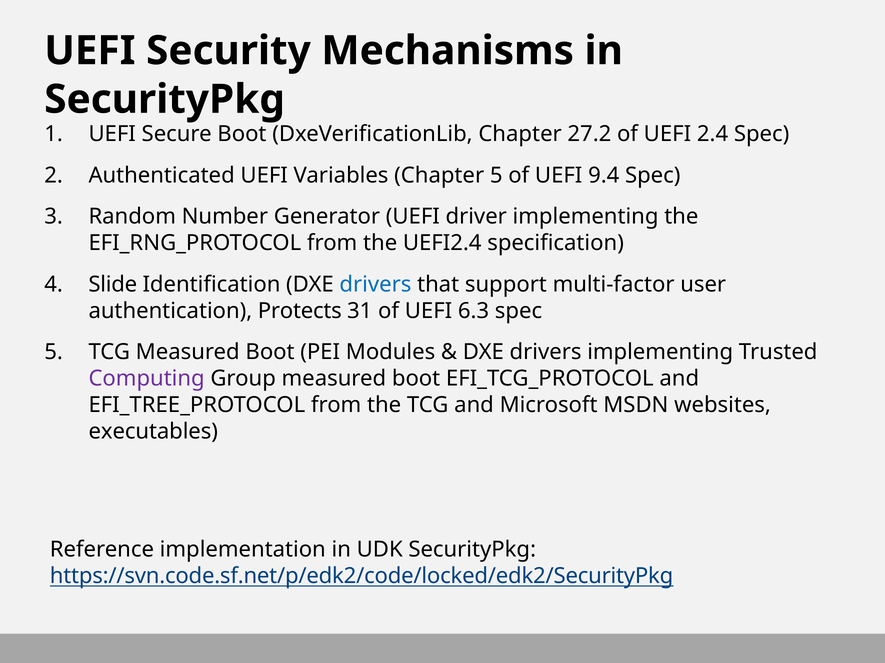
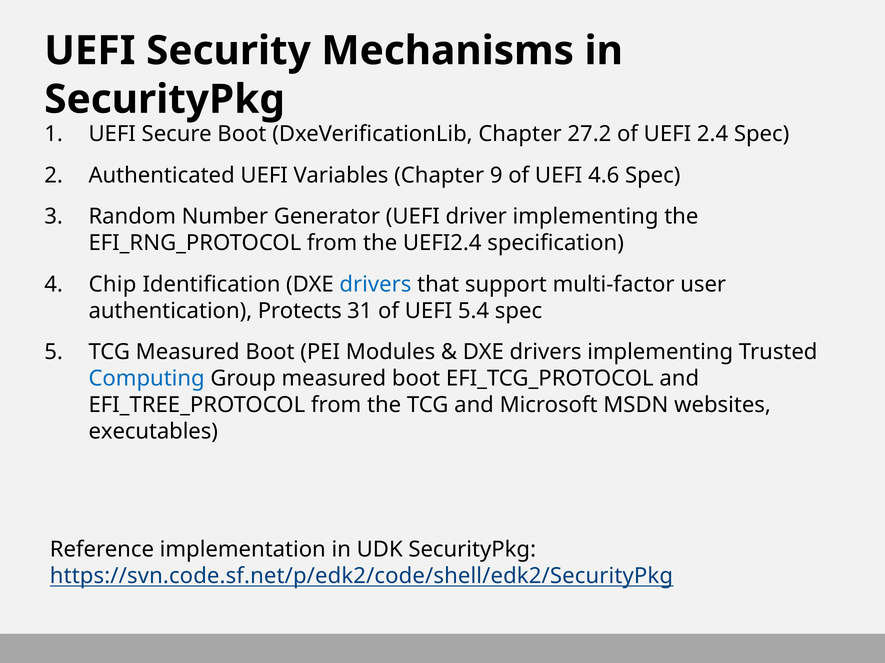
Chapter 5: 5 -> 9
9.4: 9.4 -> 4.6
Slide: Slide -> Chip
6.3: 6.3 -> 5.4
Computing colour: purple -> blue
https://svn.code.sf.net/p/edk2/code/locked/edk2/SecurityPkg: https://svn.code.sf.net/p/edk2/code/locked/edk2/SecurityPkg -> https://svn.code.sf.net/p/edk2/code/shell/edk2/SecurityPkg
